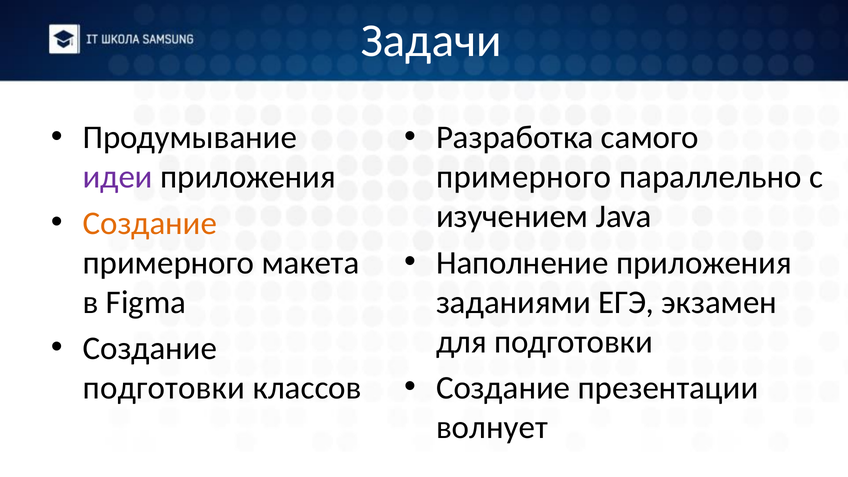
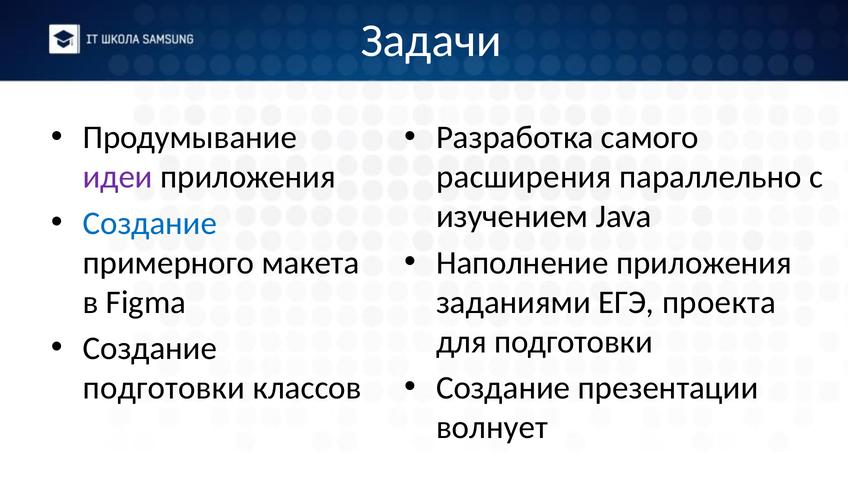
примерного at (524, 177): примерного -> расширения
Создание at (150, 223) colour: orange -> blue
экзамен: экзамен -> проекта
